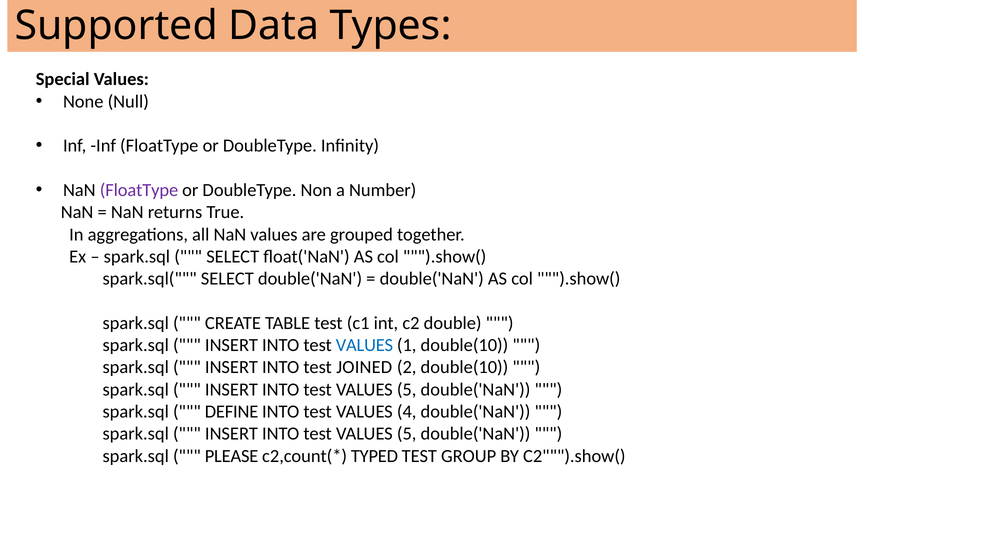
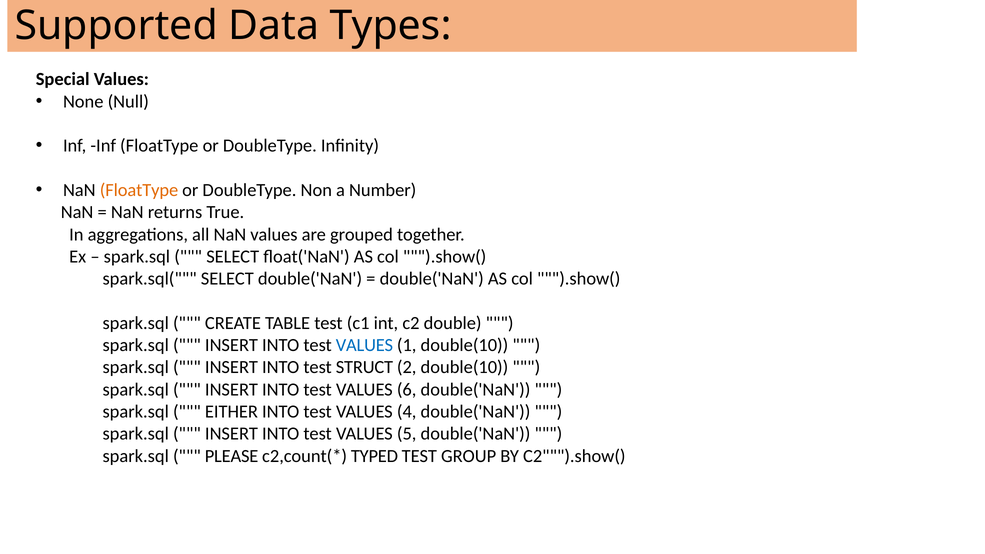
FloatType at (139, 190) colour: purple -> orange
JOINED: JOINED -> STRUCT
5 at (407, 390): 5 -> 6
DEFINE: DEFINE -> EITHER
